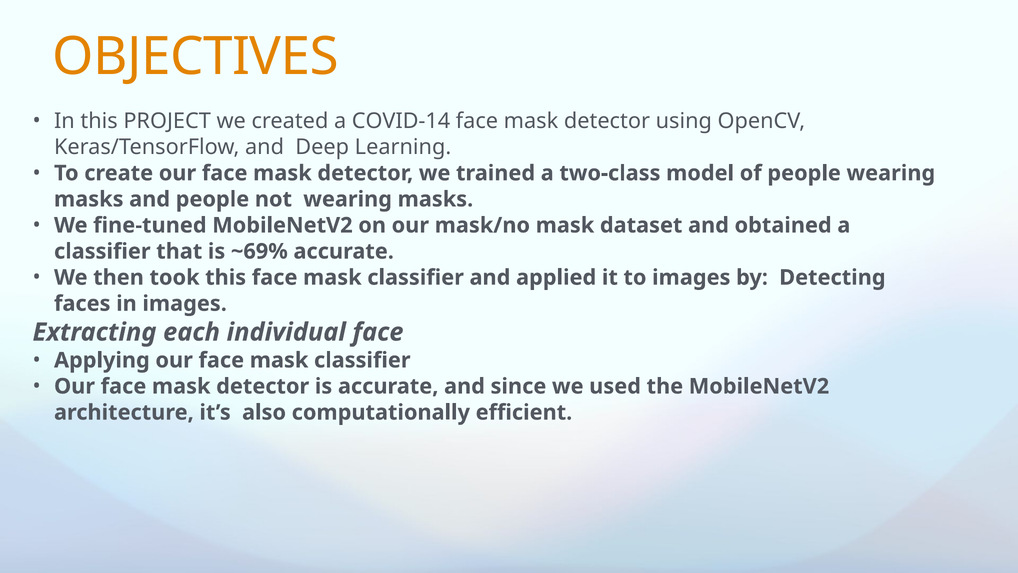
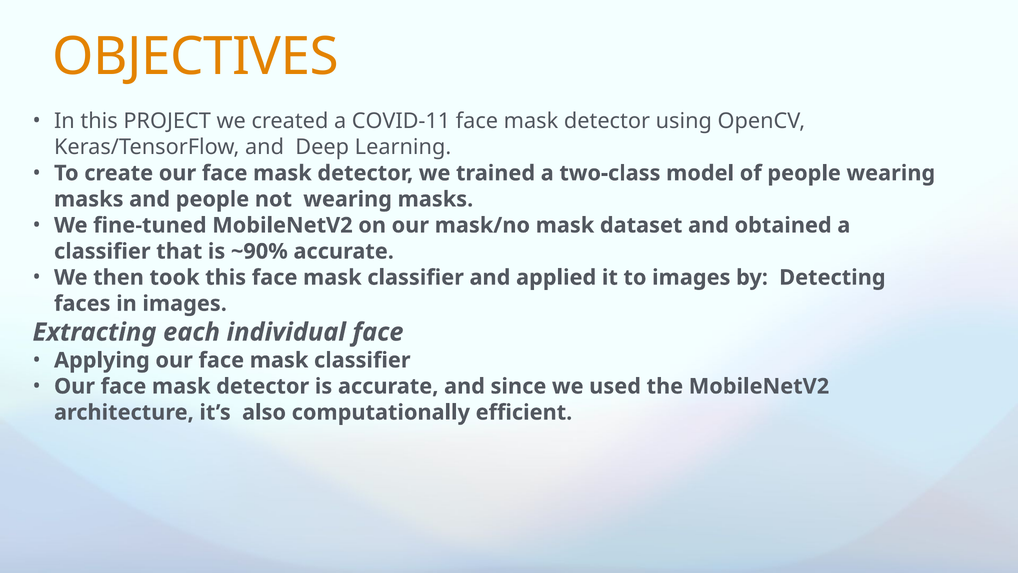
COVID-14: COVID-14 -> COVID-11
~69%: ~69% -> ~90%
